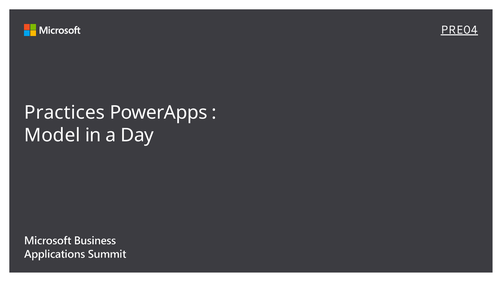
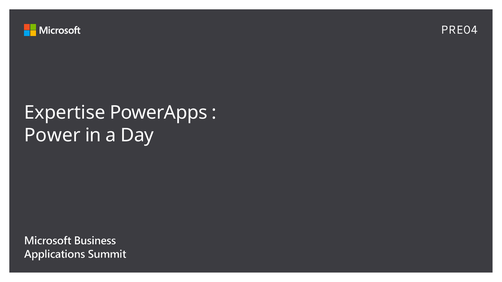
PRE04 underline: present -> none
Practices: Practices -> Expertise
Model: Model -> Power
